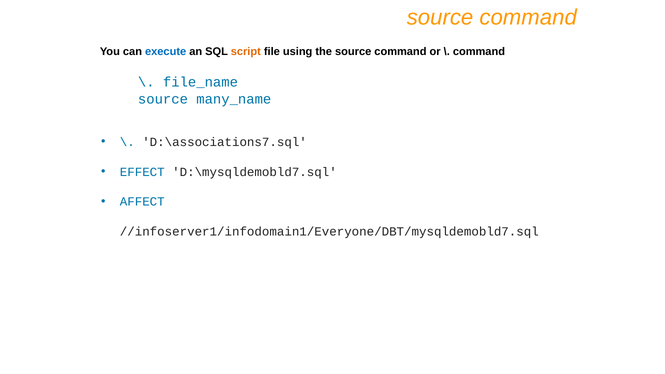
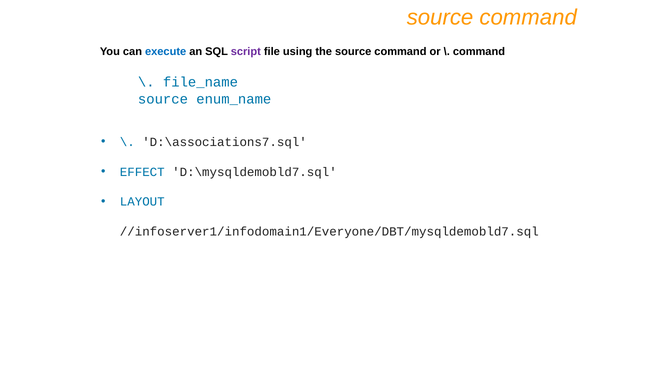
script colour: orange -> purple
many_name: many_name -> enum_name
AFFECT: AFFECT -> LAYOUT
